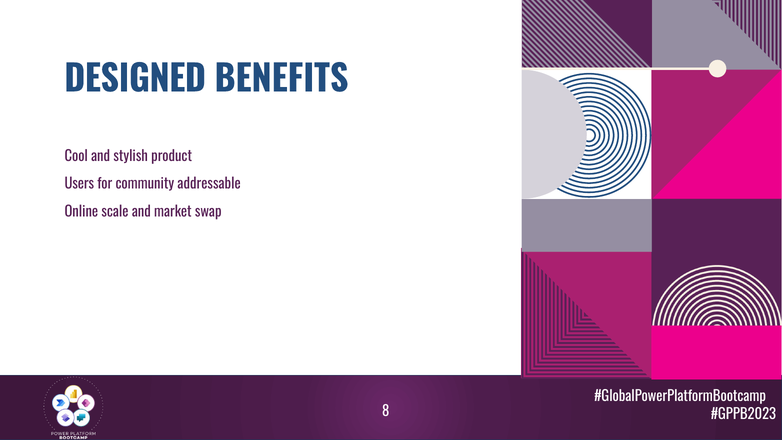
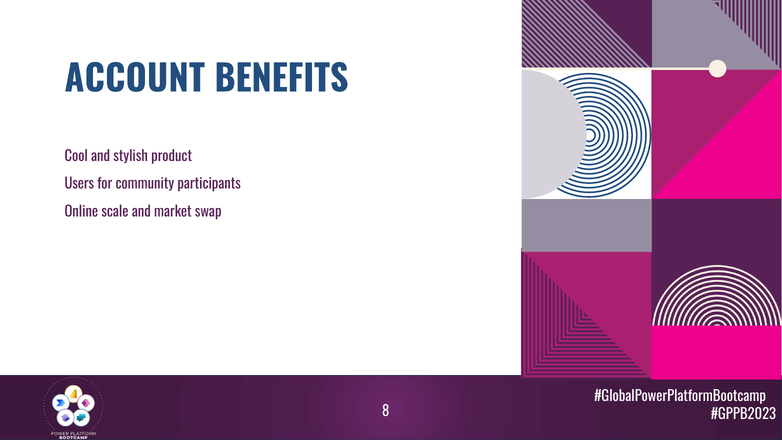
DESIGNED: DESIGNED -> ACCOUNT
addressable: addressable -> participants
